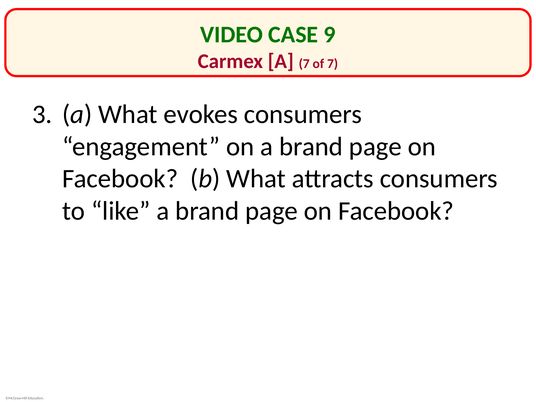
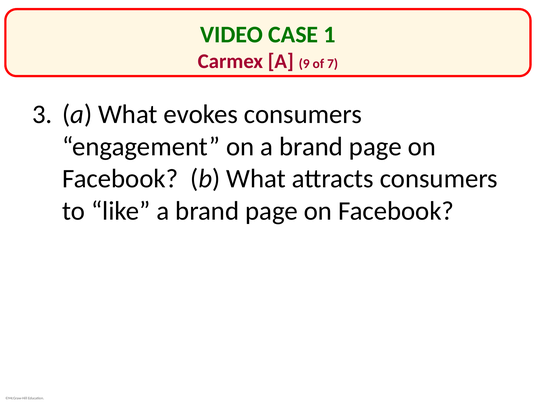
9: 9 -> 1
A 7: 7 -> 9
